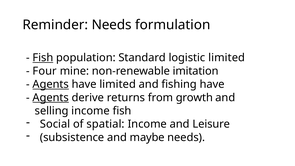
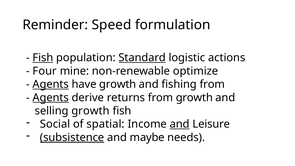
Reminder Needs: Needs -> Speed
Standard underline: none -> present
logistic limited: limited -> actions
imitation: imitation -> optimize
have limited: limited -> growth
fishing have: have -> from
selling income: income -> growth
and at (180, 124) underline: none -> present
subsistence underline: none -> present
